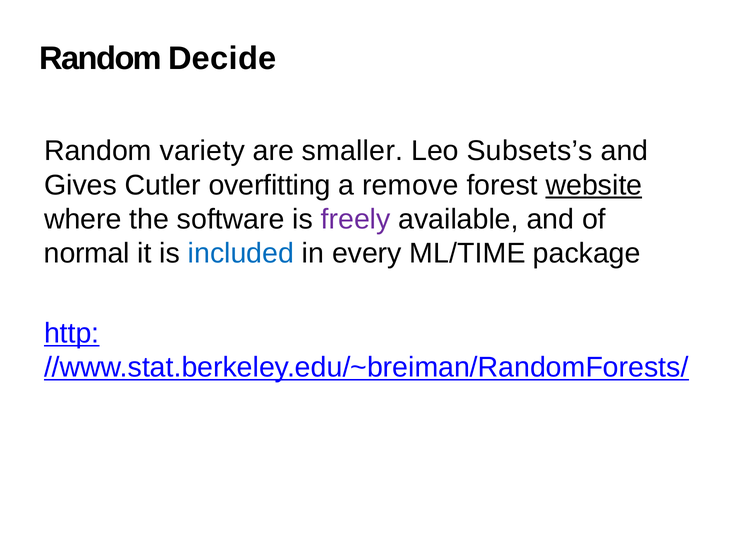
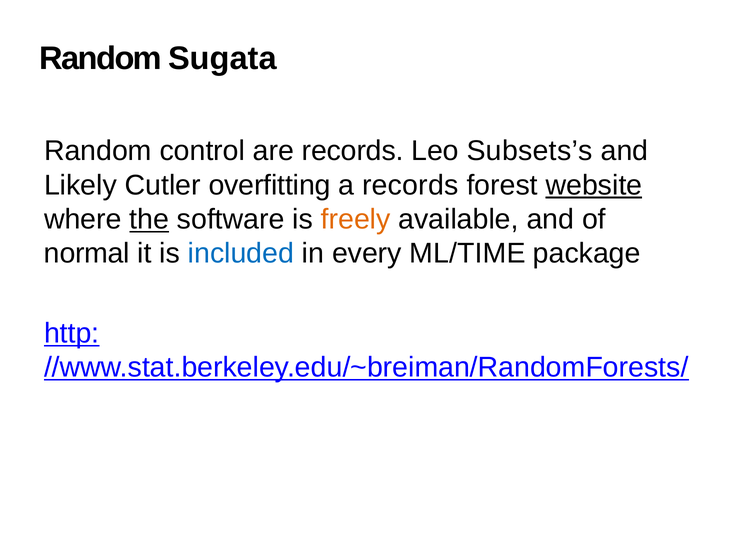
Decide: Decide -> Sugata
variety: variety -> control
are smaller: smaller -> records
Gives: Gives -> Likely
a remove: remove -> records
the underline: none -> present
freely colour: purple -> orange
